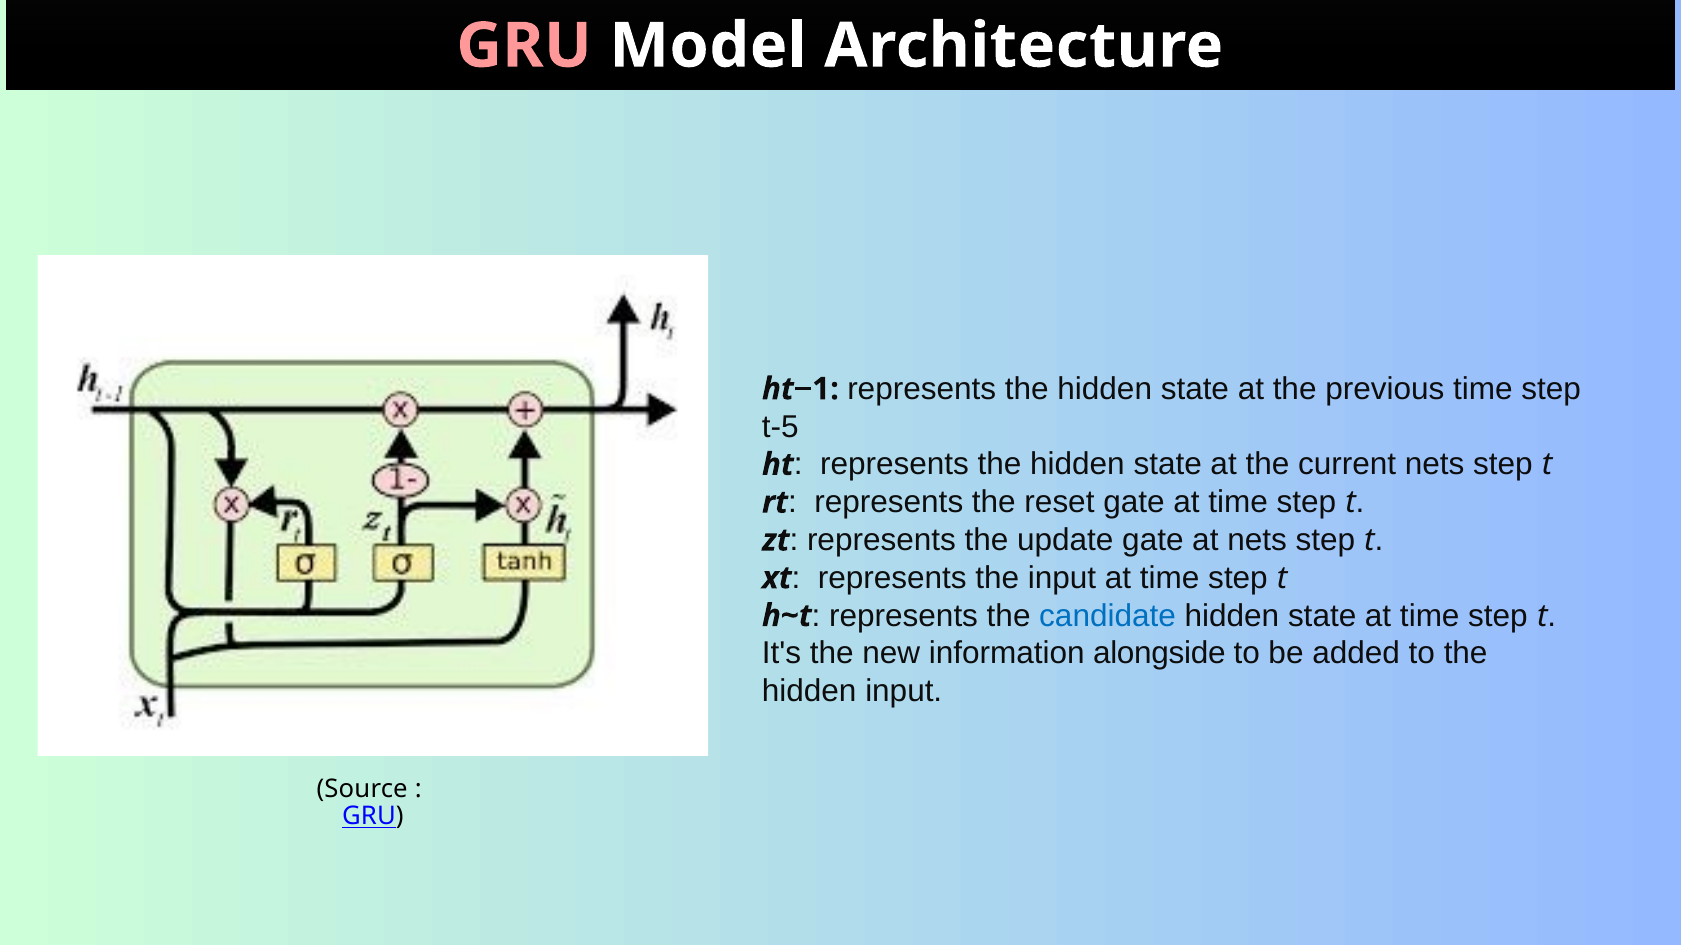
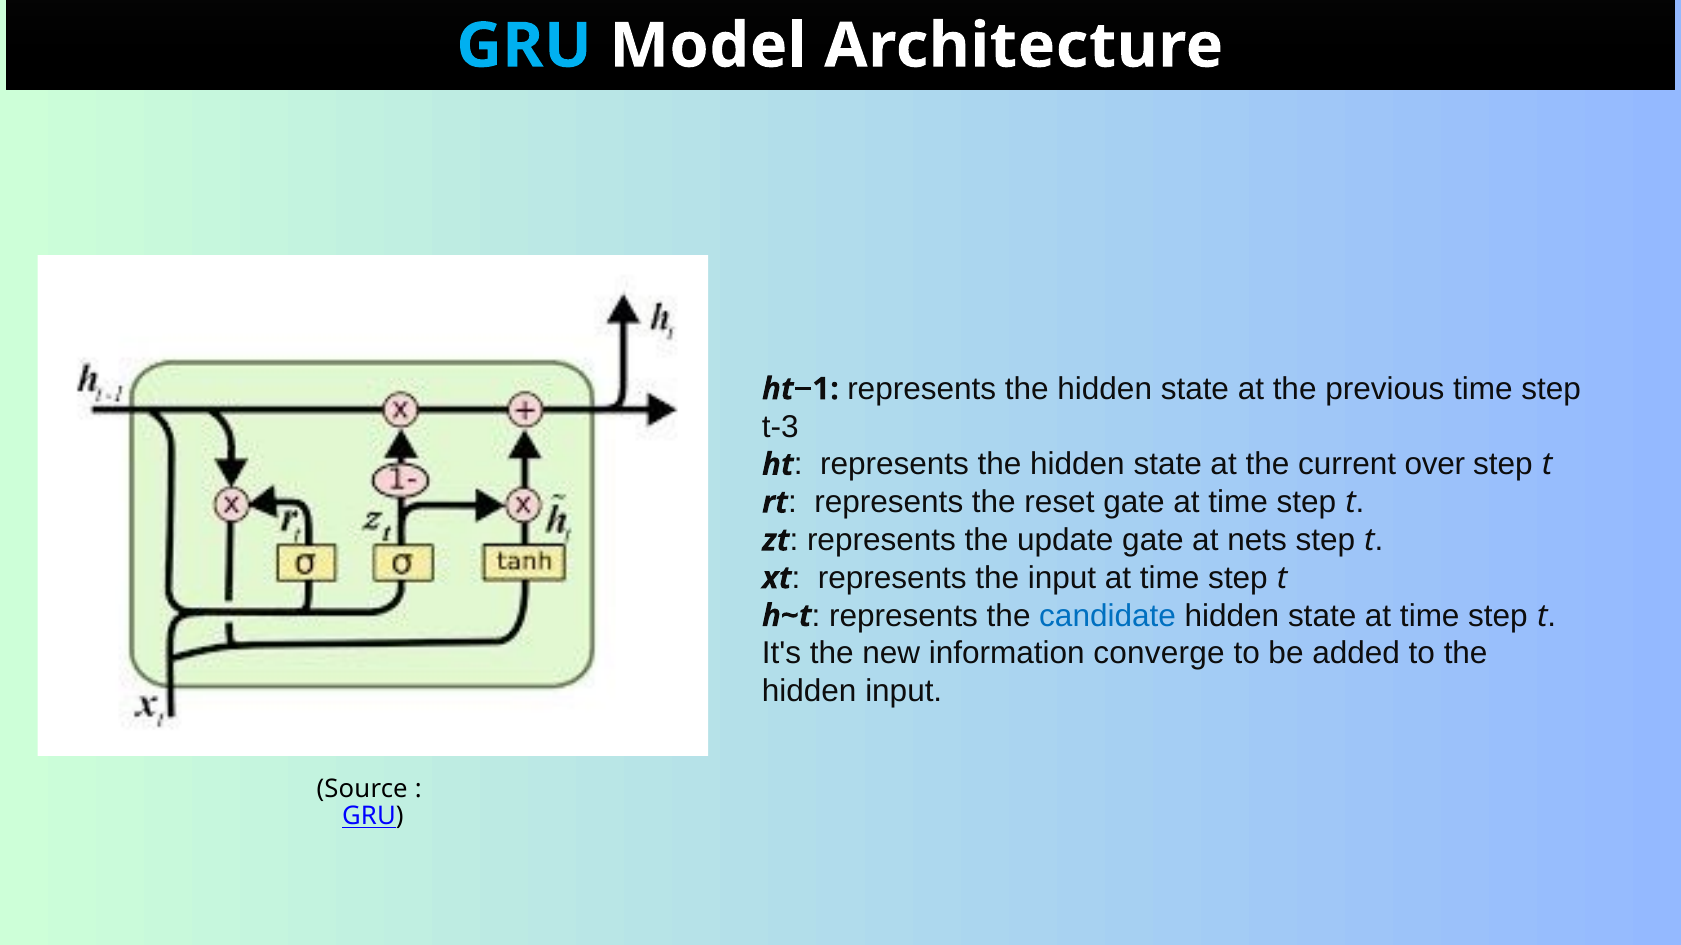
GRU at (524, 46) colour: pink -> light blue
t-5: t-5 -> t-3
current nets: nets -> over
alongside: alongside -> converge
